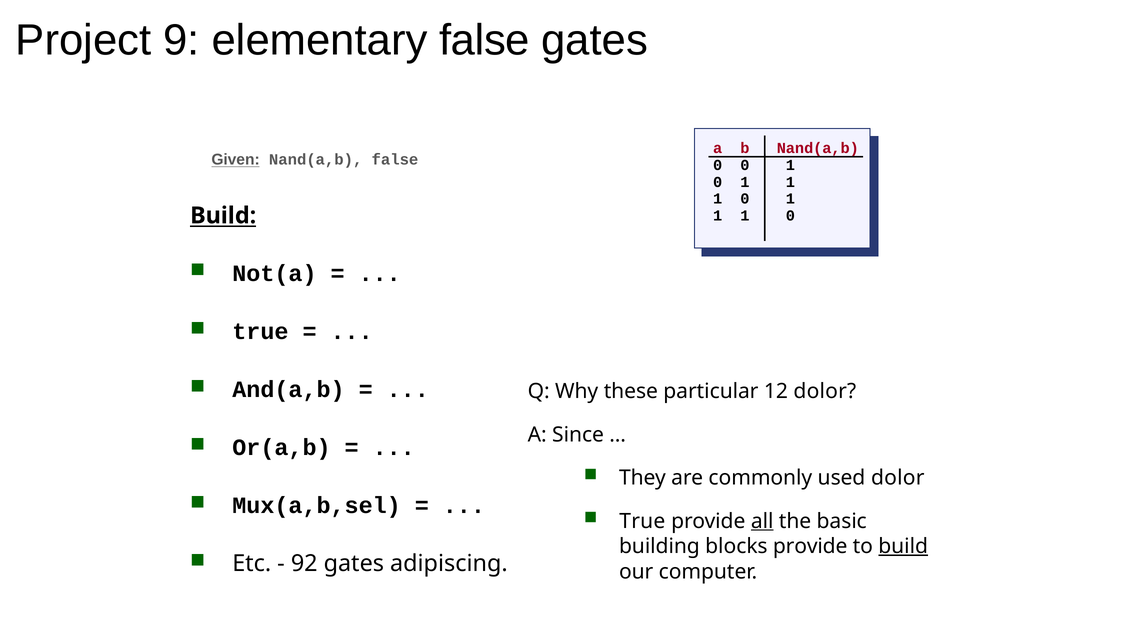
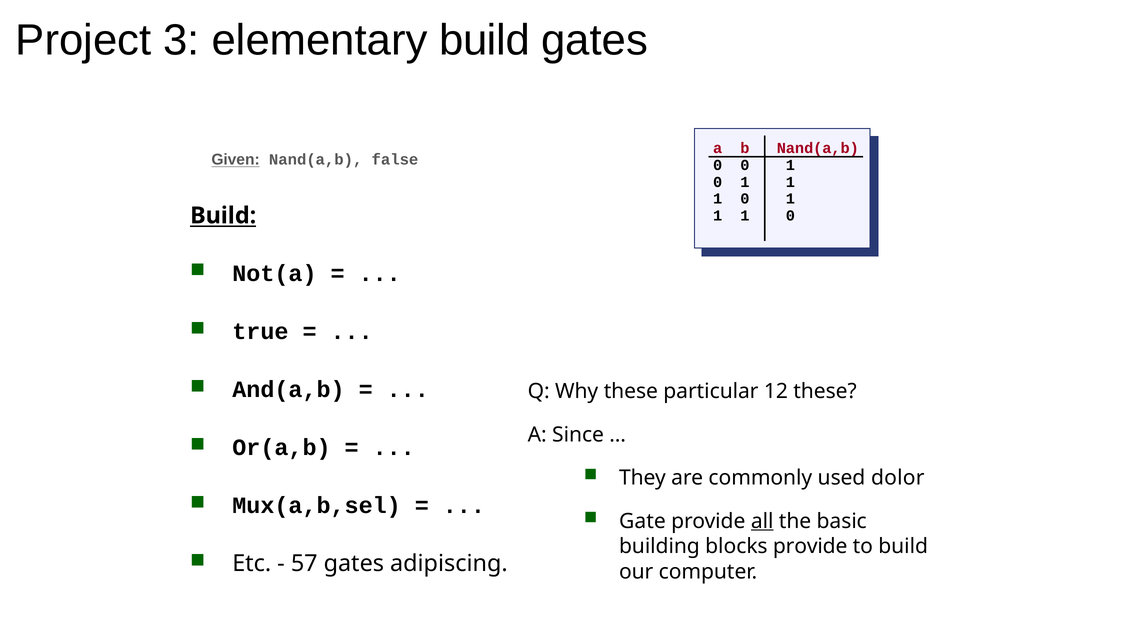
9: 9 -> 3
elementary false: false -> build
12 dolor: dolor -> these
True at (642, 521): True -> Gate
build at (903, 547) underline: present -> none
92: 92 -> 57
